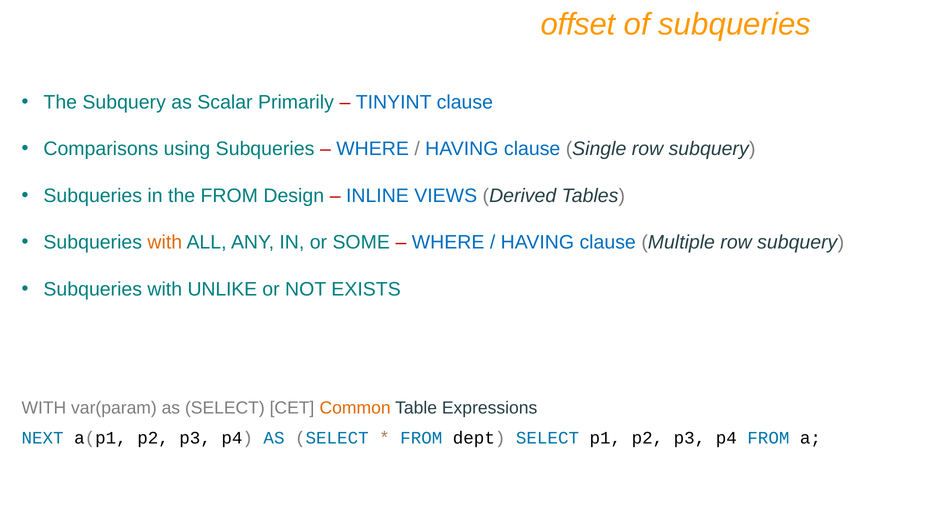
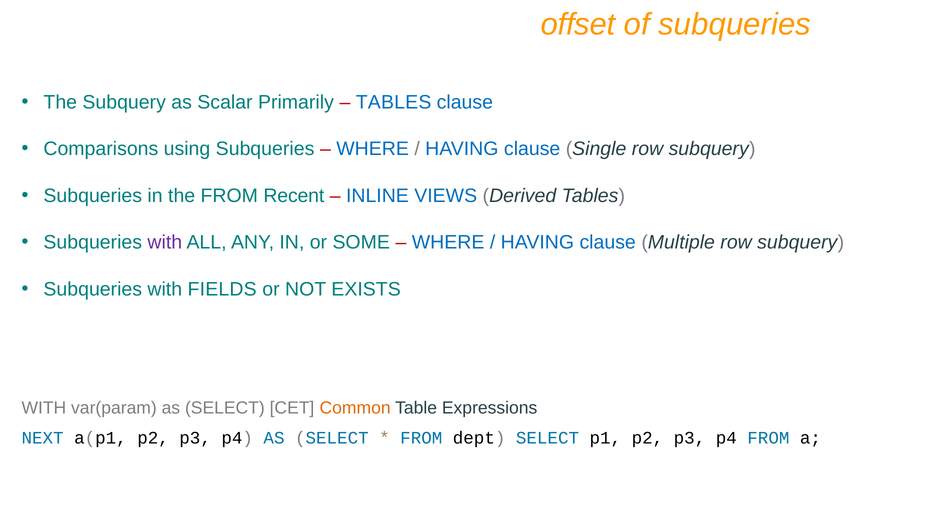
TINYINT at (394, 102): TINYINT -> TABLES
Design: Design -> Recent
with at (165, 242) colour: orange -> purple
UNLIKE: UNLIKE -> FIELDS
